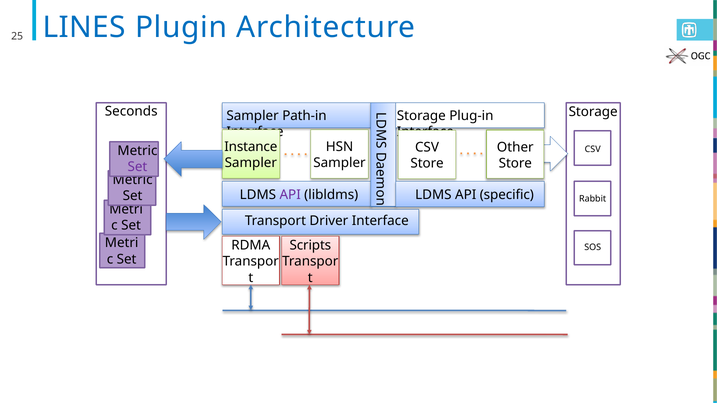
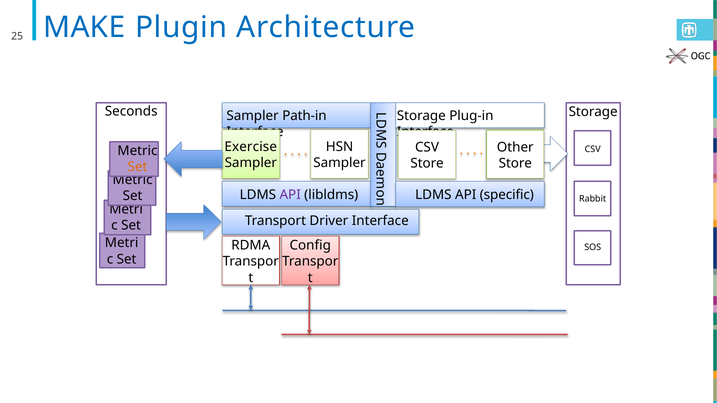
LINES: LINES -> MAKE
Instance: Instance -> Exercise
Set at (137, 167) colour: purple -> orange
Scripts: Scripts -> Config
